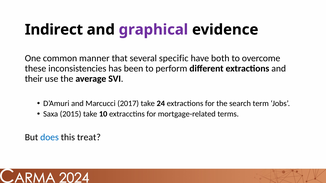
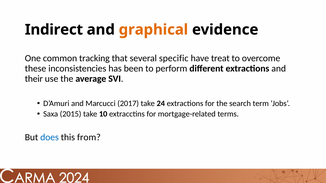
graphical colour: purple -> orange
manner: manner -> tracking
both: both -> treat
treat: treat -> from
